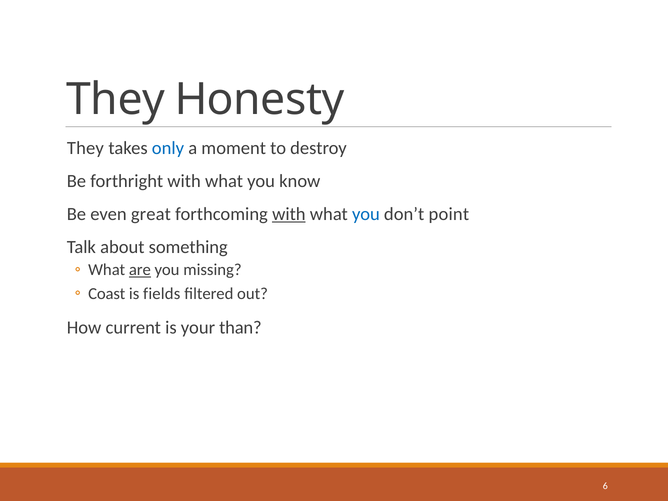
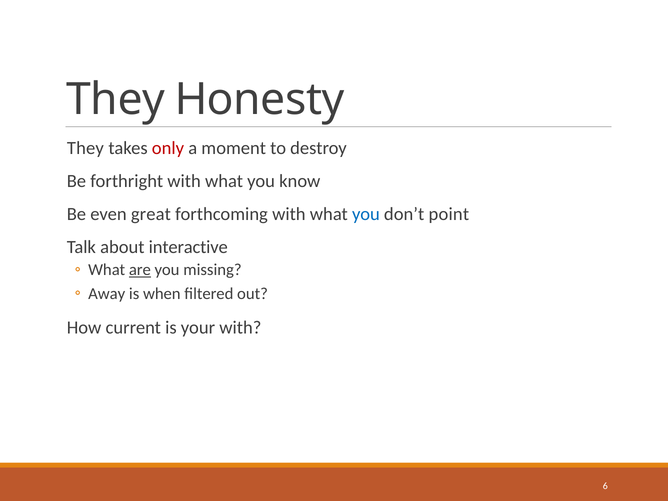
only colour: blue -> red
with at (289, 214) underline: present -> none
something: something -> interactive
Coast: Coast -> Away
fields: fields -> when
your than: than -> with
